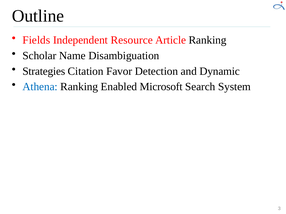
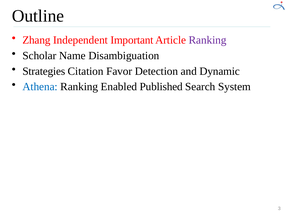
Fields: Fields -> Zhang
Resource: Resource -> Important
Ranking at (208, 40) colour: black -> purple
Microsoft: Microsoft -> Published
